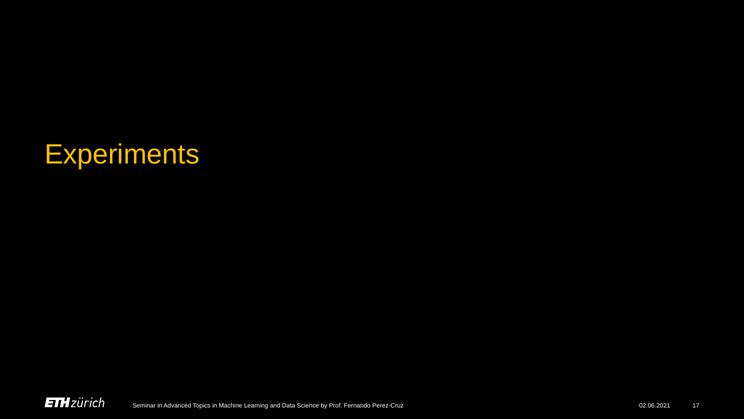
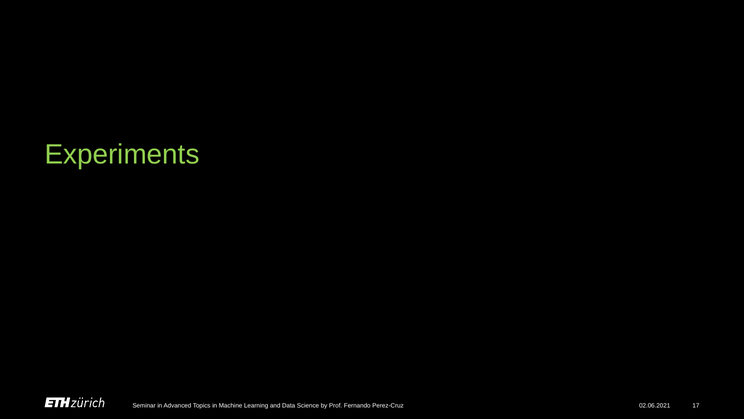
Experiments colour: yellow -> light green
